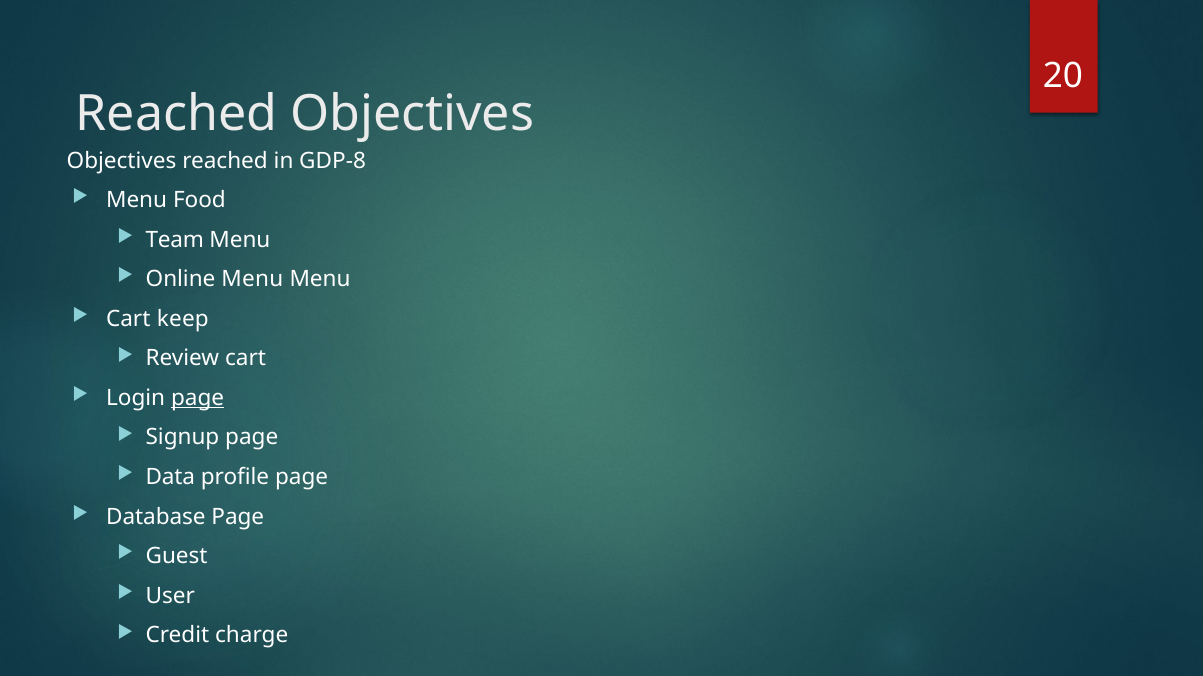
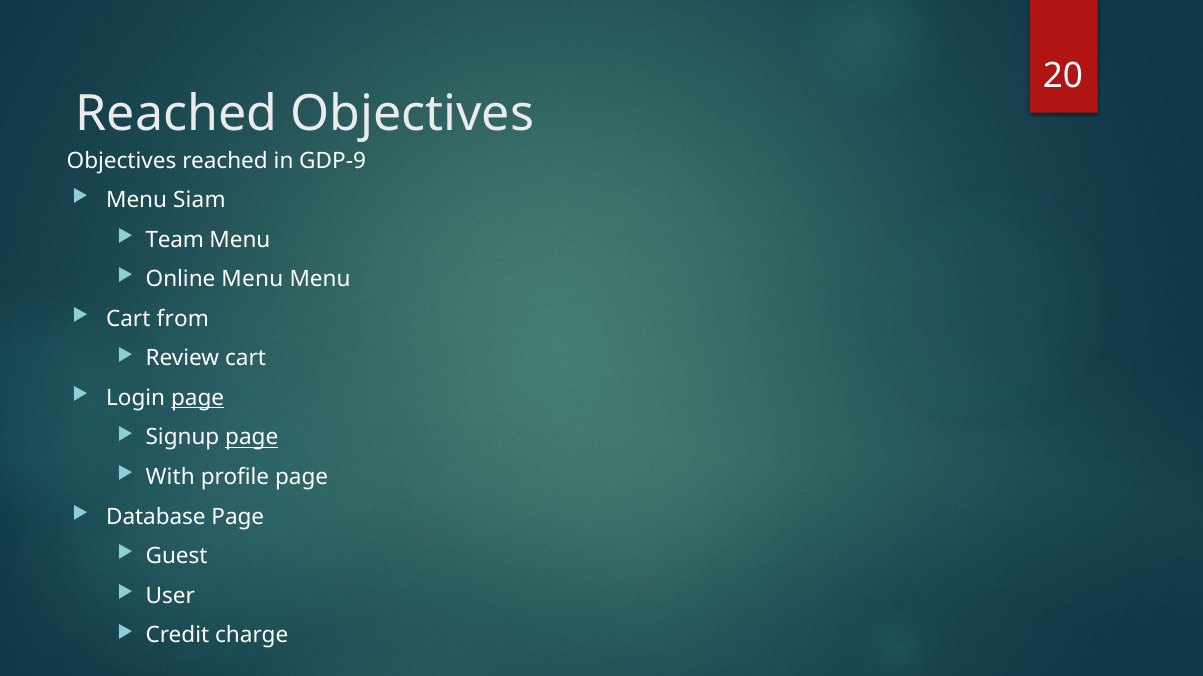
GDP-8: GDP-8 -> GDP-9
Food: Food -> Siam
keep: keep -> from
page at (252, 438) underline: none -> present
Data: Data -> With
